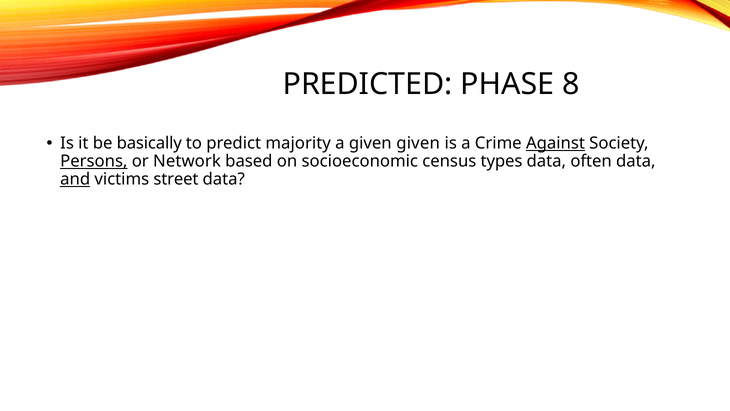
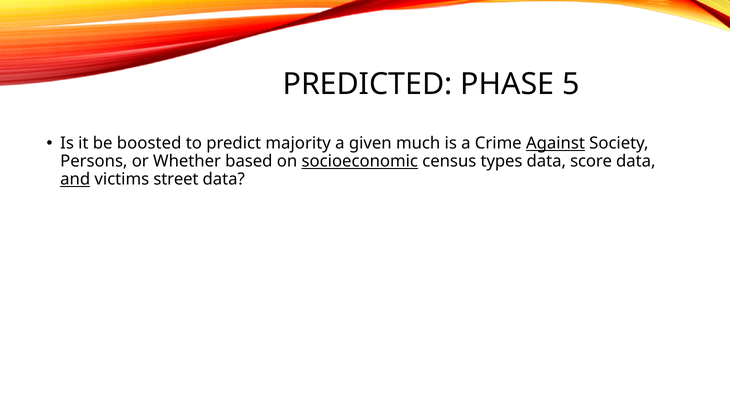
8: 8 -> 5
basically: basically -> boosted
given given: given -> much
Persons underline: present -> none
Network: Network -> Whether
socioeconomic underline: none -> present
often: often -> score
